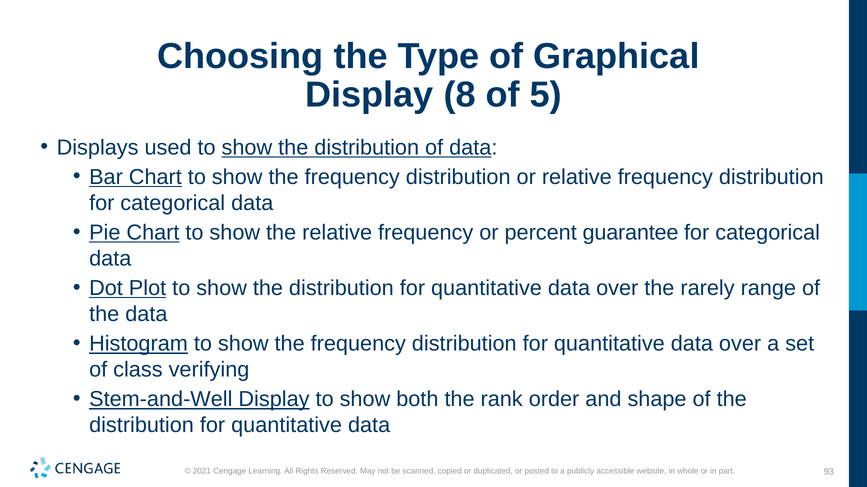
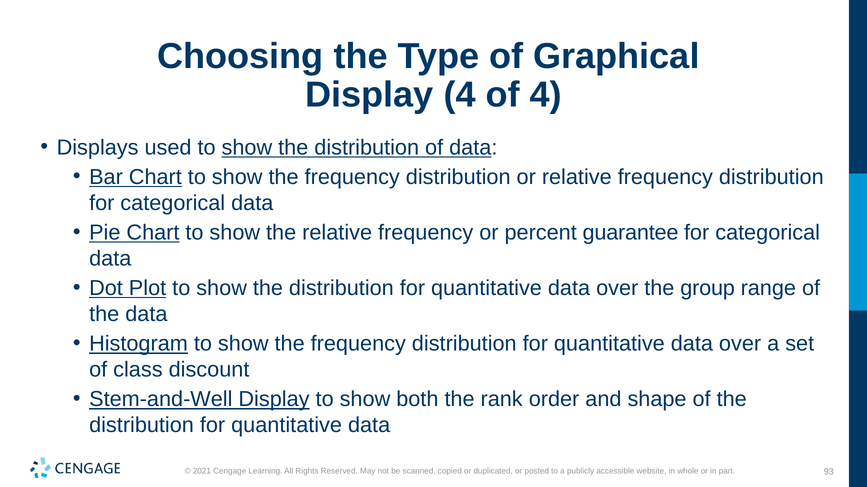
Display 8: 8 -> 4
of 5: 5 -> 4
rarely: rarely -> group
verifying: verifying -> discount
